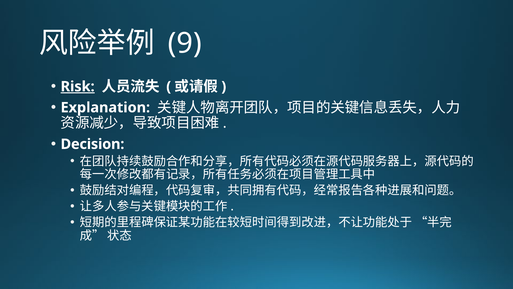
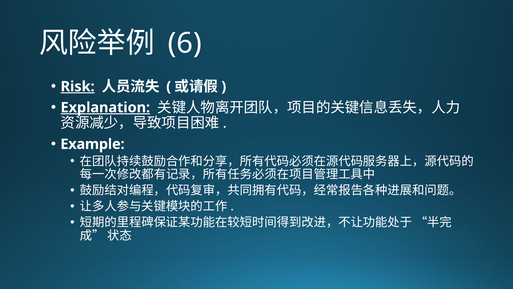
9: 9 -> 6
Explanation underline: none -> present
Decision: Decision -> Example
